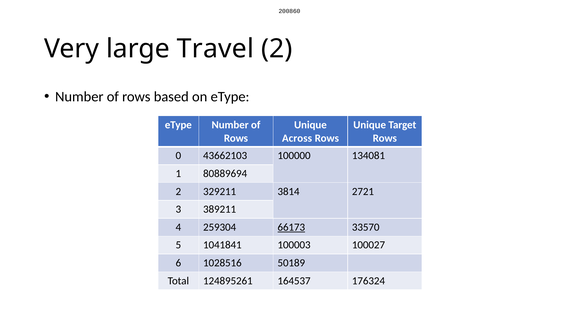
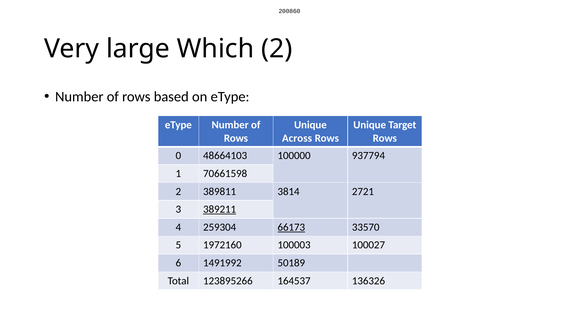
Travel: Travel -> Which
43662103: 43662103 -> 48664103
134081: 134081 -> 937794
80889694: 80889694 -> 70661598
329211: 329211 -> 389811
389211 underline: none -> present
1041841: 1041841 -> 1972160
1028516: 1028516 -> 1491992
124895261: 124895261 -> 123895266
176324: 176324 -> 136326
